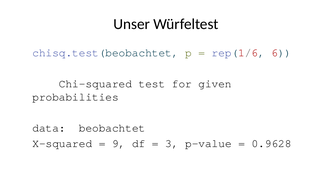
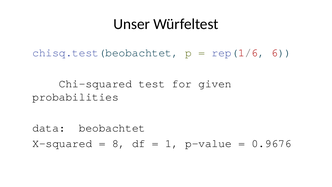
9: 9 -> 8
3: 3 -> 1
0.9628: 0.9628 -> 0.9676
